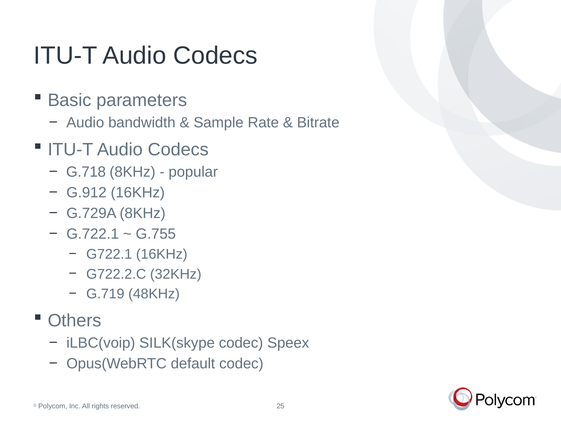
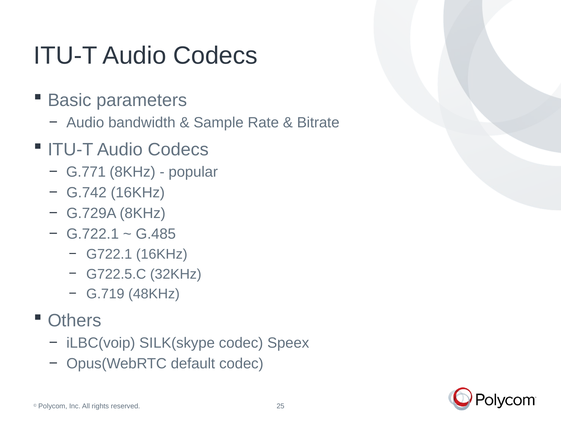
G.718: G.718 -> G.771
G.912: G.912 -> G.742
G.755: G.755 -> G.485
G722.2.C: G722.2.C -> G722.5.C
